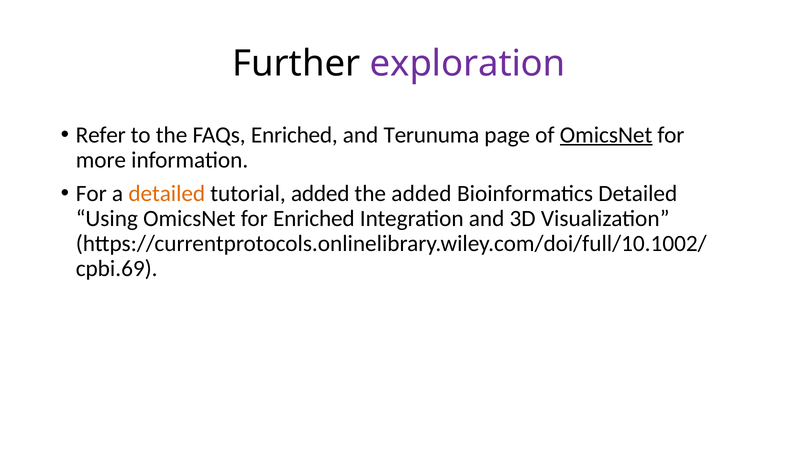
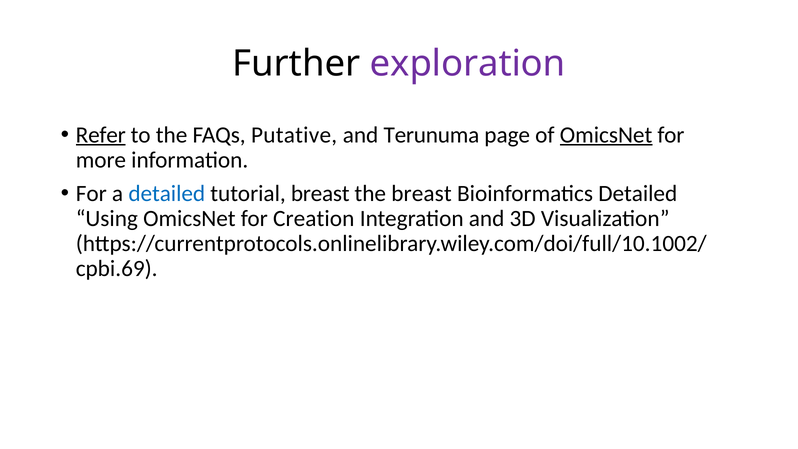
Refer underline: none -> present
FAQs Enriched: Enriched -> Putative
detailed at (167, 193) colour: orange -> blue
tutorial added: added -> breast
the added: added -> breast
for Enriched: Enriched -> Creation
